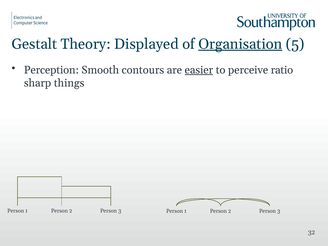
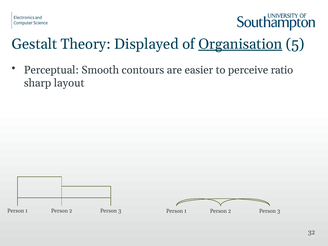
Perception: Perception -> Perceptual
easier underline: present -> none
things: things -> layout
